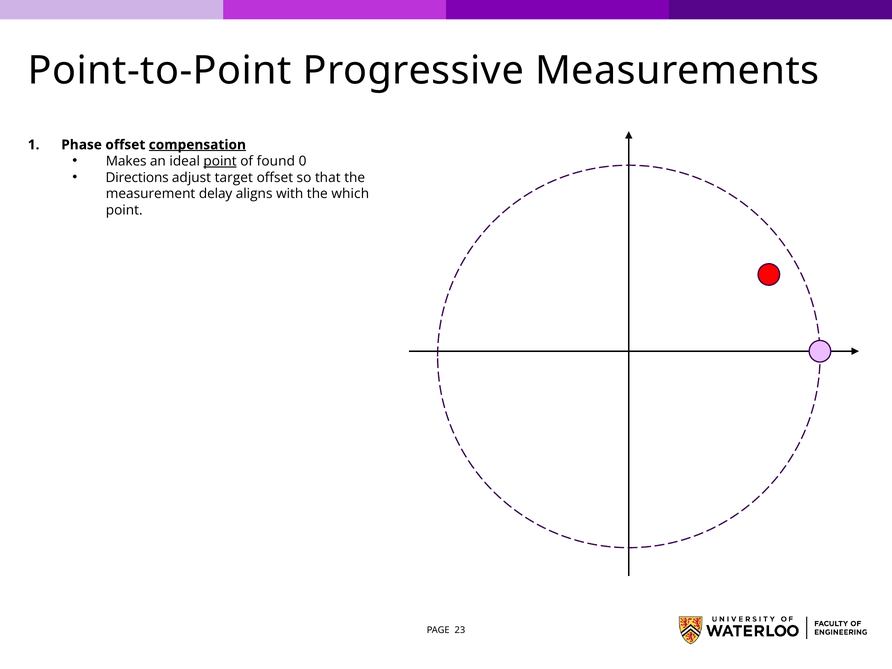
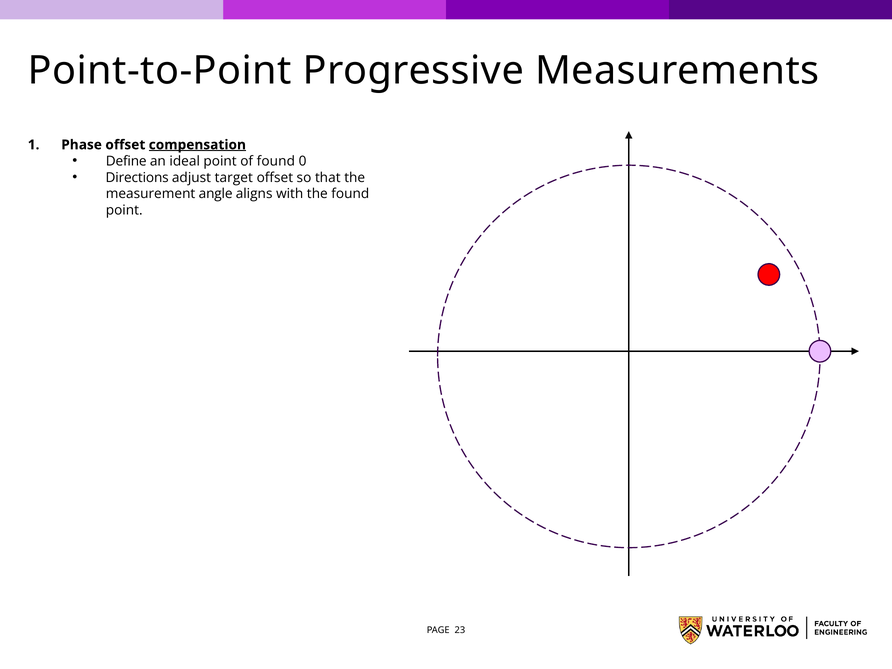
Makes: Makes -> Define
point at (220, 161) underline: present -> none
delay: delay -> angle
the which: which -> found
